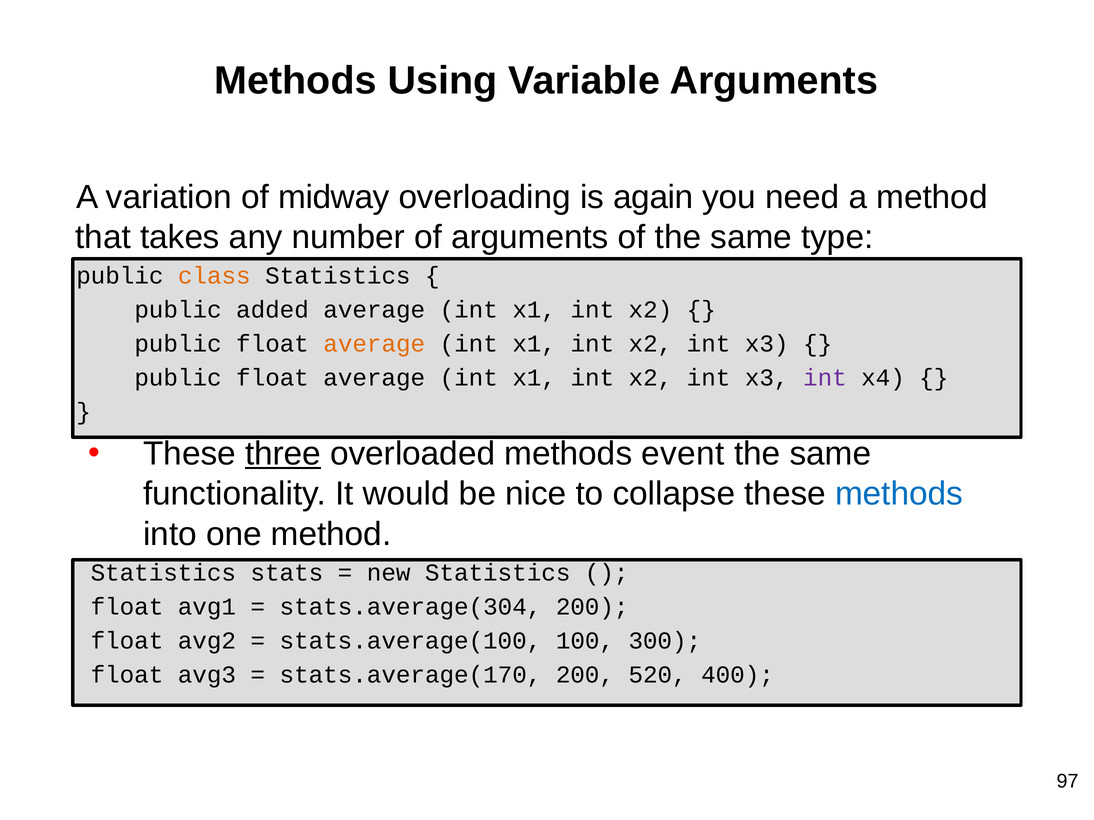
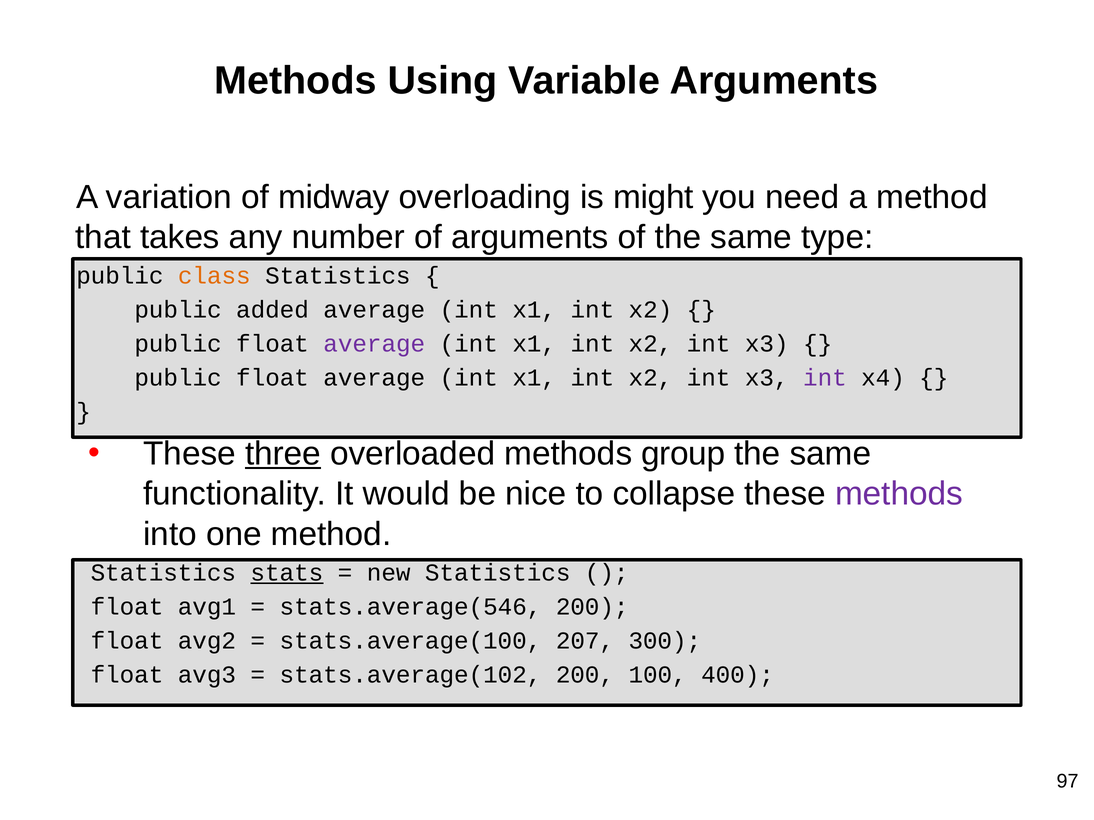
again: again -> might
average at (374, 344) colour: orange -> purple
event: event -> group
methods at (899, 494) colour: blue -> purple
stats underline: none -> present
stats.average(304: stats.average(304 -> stats.average(546
100: 100 -> 207
stats.average(170: stats.average(170 -> stats.average(102
520: 520 -> 100
